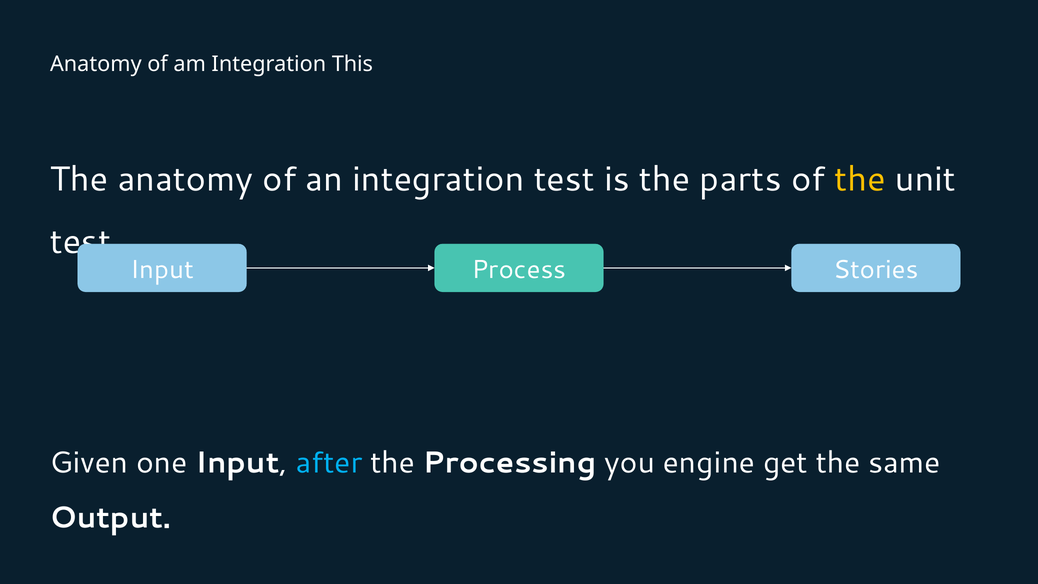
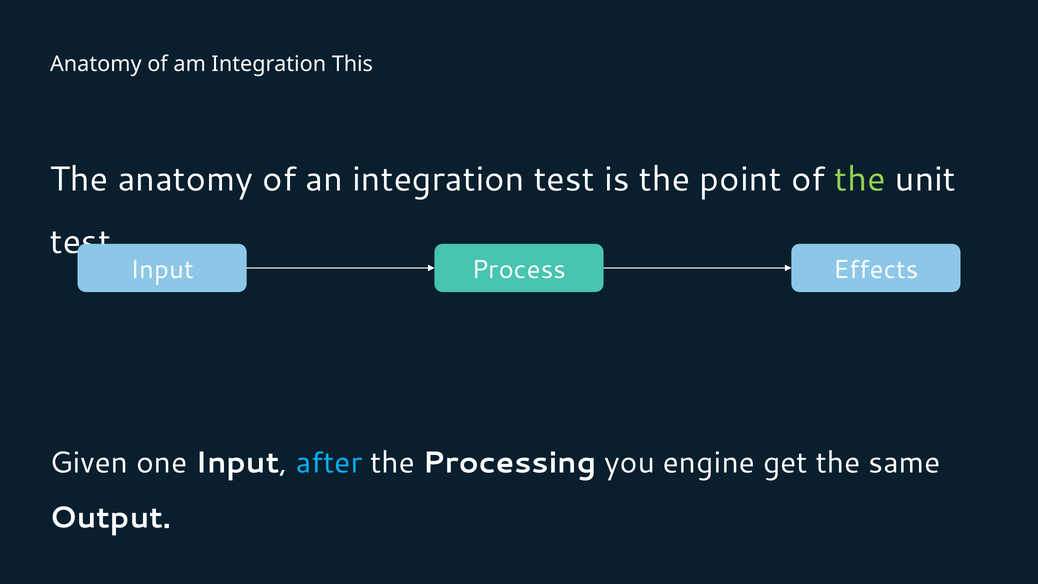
parts: parts -> point
the at (860, 179) colour: yellow -> light green
Stories: Stories -> Effects
